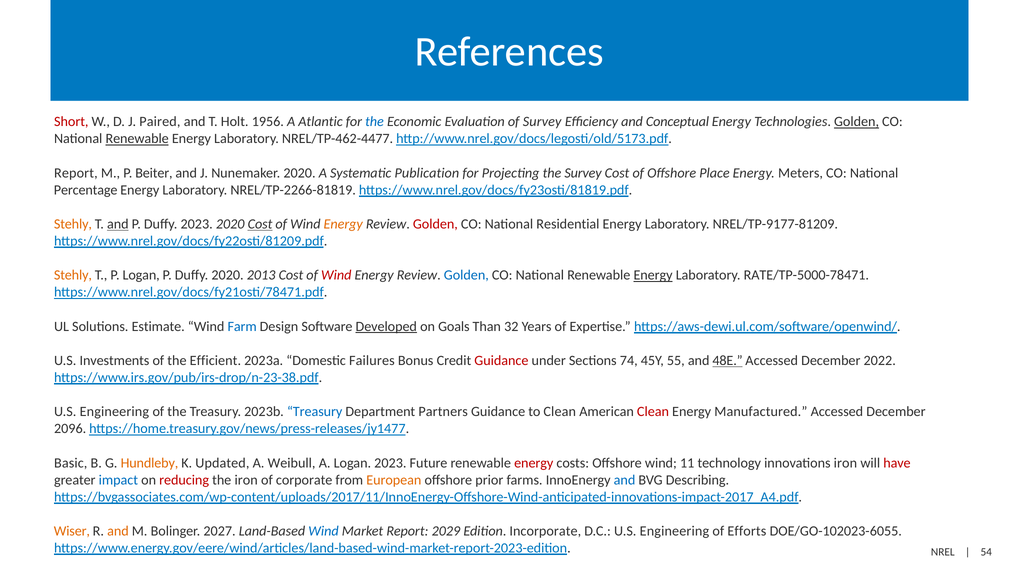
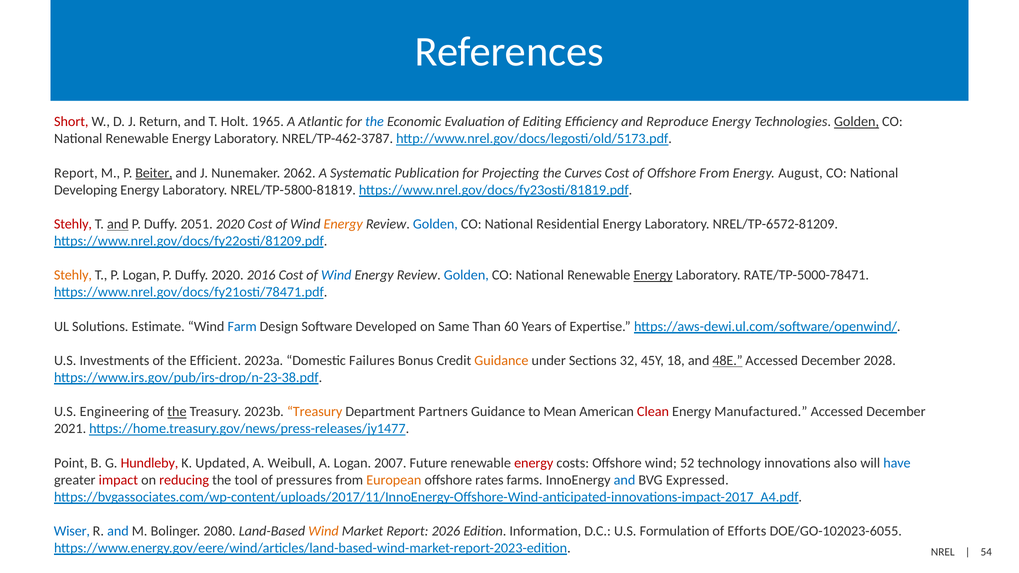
Paired: Paired -> Return
1956: 1956 -> 1965
of Survey: Survey -> Editing
Conceptual: Conceptual -> Reproduce
Renewable at (137, 139) underline: present -> none
NREL/TP-462-4477: NREL/TP-462-4477 -> NREL/TP-462-3787
Beiter underline: none -> present
Nunemaker 2020: 2020 -> 2062
the Survey: Survey -> Curves
Offshore Place: Place -> From
Meters: Meters -> August
Percentage: Percentage -> Developing
NREL/TP-2266-81819: NREL/TP-2266-81819 -> NREL/TP-5800-81819
Stehly at (73, 224) colour: orange -> red
Duffy 2023: 2023 -> 2051
Cost at (260, 224) underline: present -> none
Golden at (435, 224) colour: red -> blue
NREL/TP-9177-81209: NREL/TP-9177-81209 -> NREL/TP-6572-81209
2013: 2013 -> 2016
Wind at (336, 275) colour: red -> blue
Developed underline: present -> none
Goals: Goals -> Same
32: 32 -> 60
Guidance at (501, 361) colour: red -> orange
74: 74 -> 32
55: 55 -> 18
2022: 2022 -> 2028
the at (177, 412) underline: none -> present
Treasury at (315, 412) colour: blue -> orange
to Clean: Clean -> Mean
2096: 2096 -> 2021
Basic: Basic -> Point
Hundleby colour: orange -> red
Logan 2023: 2023 -> 2007
11: 11 -> 52
innovations iron: iron -> also
have colour: red -> blue
impact colour: blue -> red
the iron: iron -> tool
corporate: corporate -> pressures
prior: prior -> rates
Describing: Describing -> Expressed
Wiser colour: orange -> blue
and at (118, 531) colour: orange -> blue
2027: 2027 -> 2080
Wind at (323, 531) colour: blue -> orange
2029: 2029 -> 2026
Incorporate: Incorporate -> Information
D.C U.S Engineering: Engineering -> Formulation
